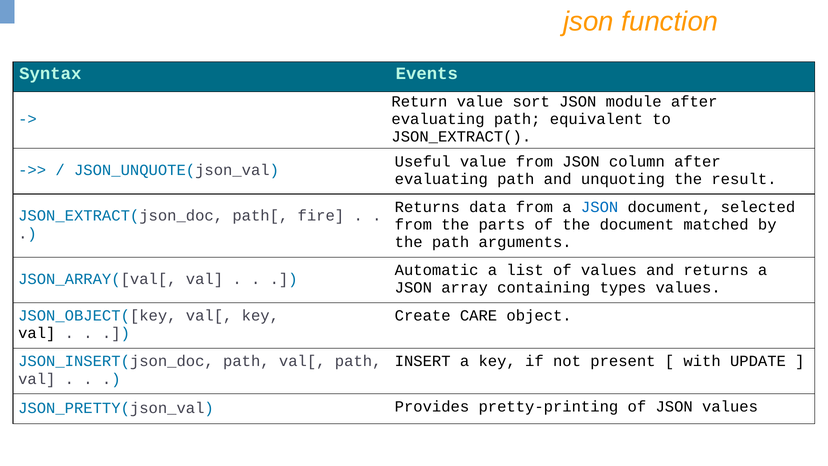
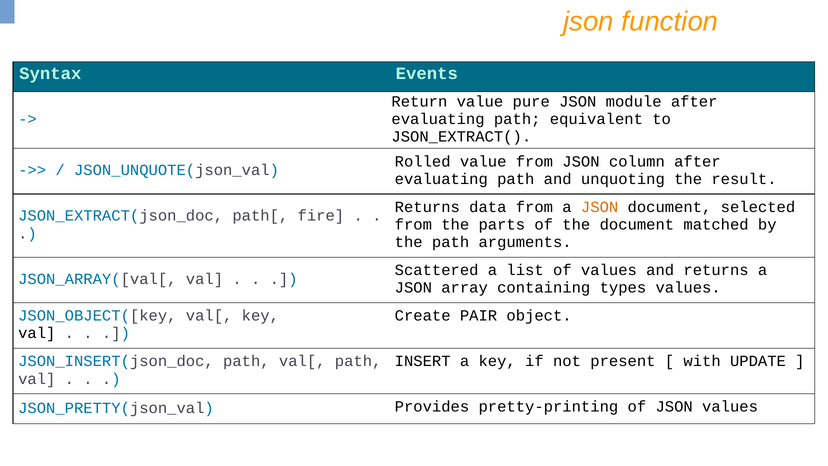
sort: sort -> pure
Useful: Useful -> Rolled
JSON at (600, 207) colour: blue -> orange
Automatic: Automatic -> Scattered
CARE: CARE -> PAIR
